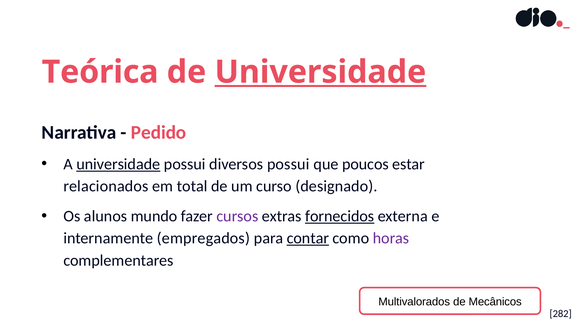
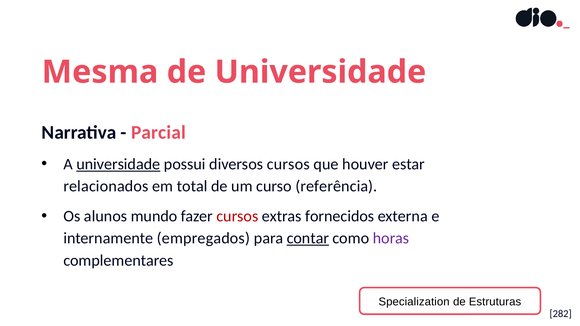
Teórica: Teórica -> Mesma
Universidade at (320, 72) underline: present -> none
Pedido: Pedido -> Parcial
diversos possui: possui -> cursos
poucos: poucos -> houver
designado: designado -> referência
cursos at (237, 216) colour: purple -> red
fornecidos underline: present -> none
Multivalorados: Multivalorados -> Specialization
Mecânicos: Mecânicos -> Estruturas
